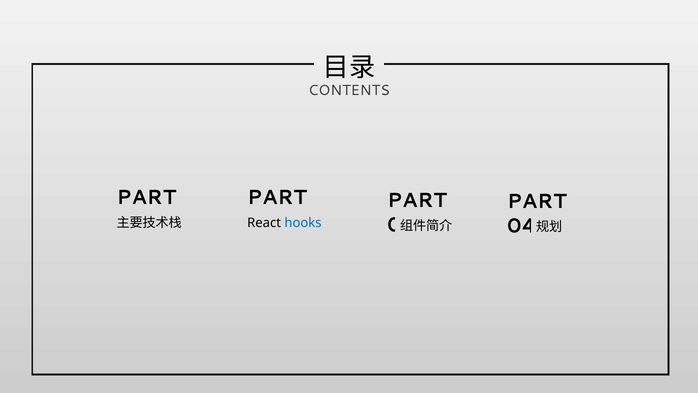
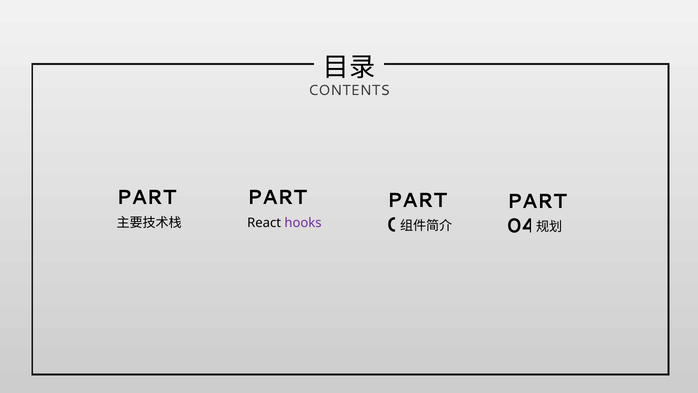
hooks colour: blue -> purple
